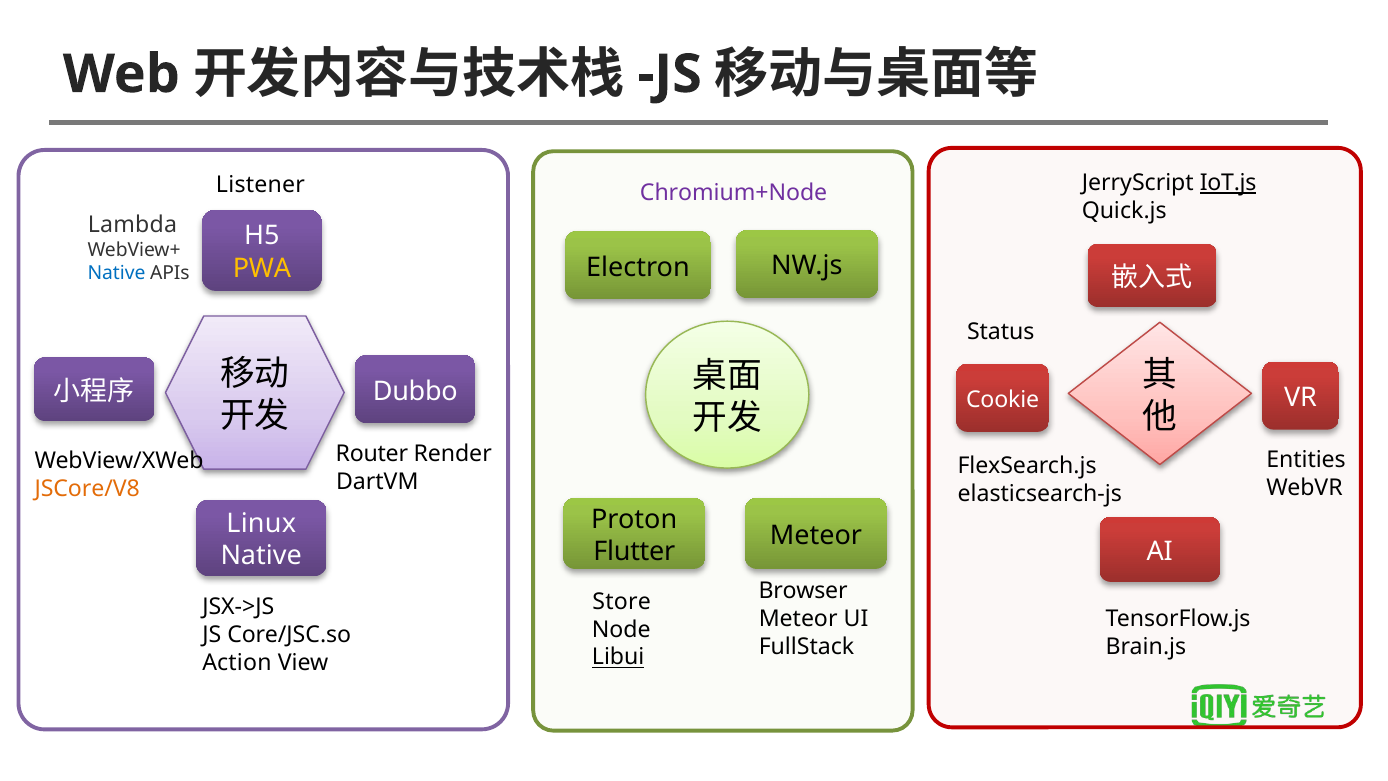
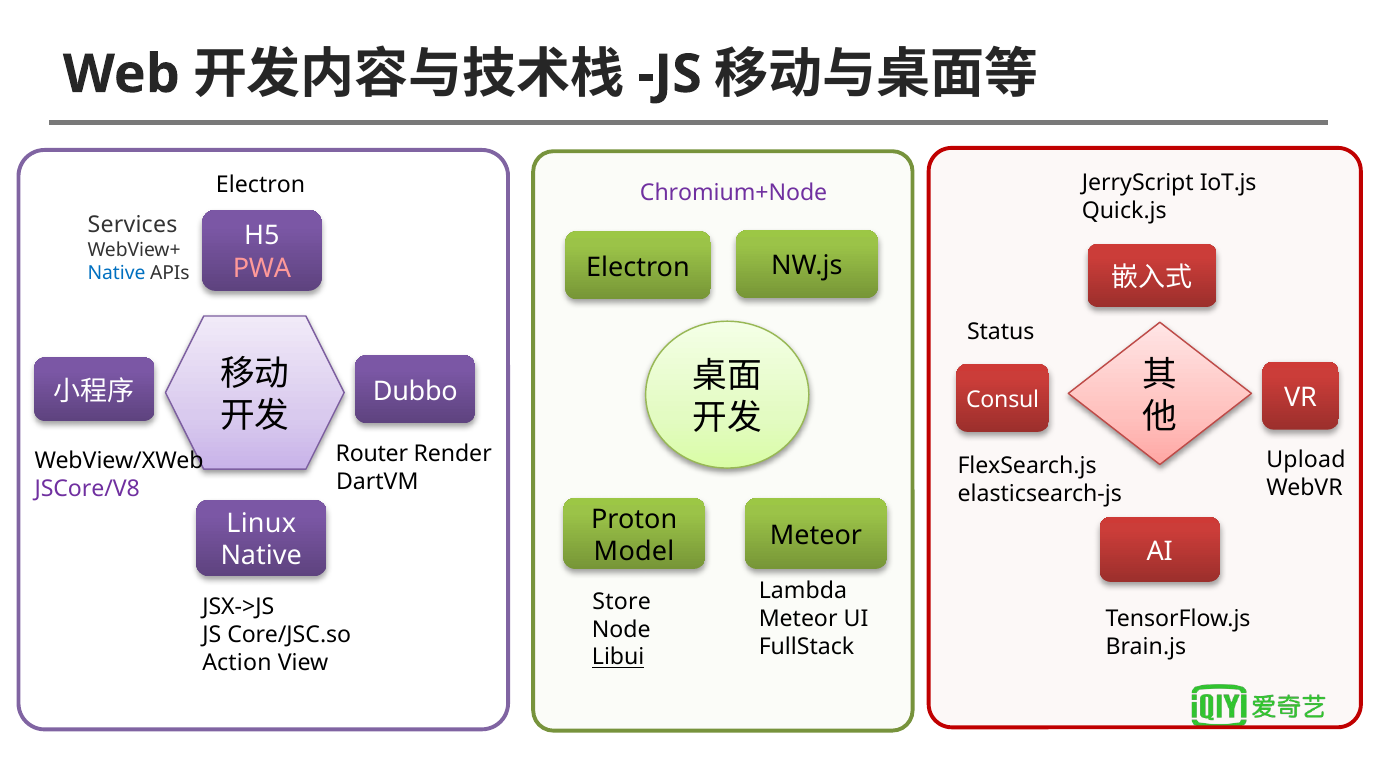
IoT.js underline: present -> none
Listener at (260, 185): Listener -> Electron
Lambda: Lambda -> Services
PWA colour: yellow -> pink
Cookie: Cookie -> Consul
Entities: Entities -> Upload
JSCore/V8 colour: orange -> purple
Flutter: Flutter -> Model
Browser: Browser -> Lambda
